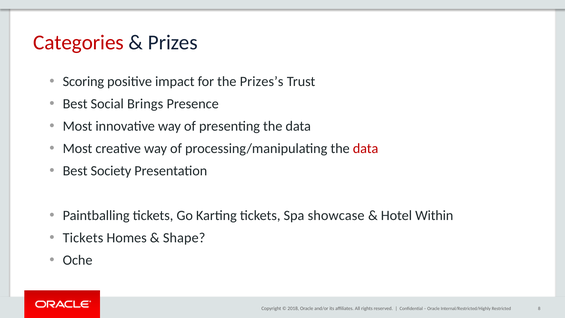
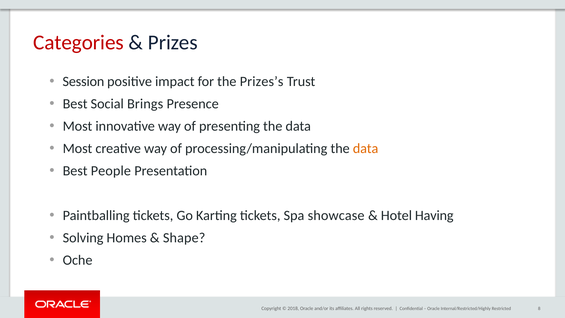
Scoring: Scoring -> Session
data at (366, 148) colour: red -> orange
Society: Society -> People
Within: Within -> Having
Tickets at (83, 238): Tickets -> Solving
